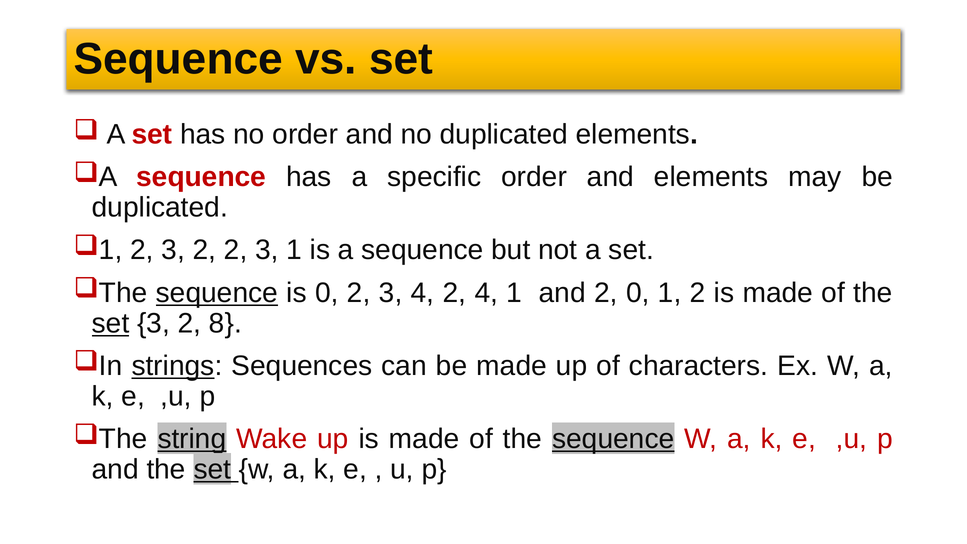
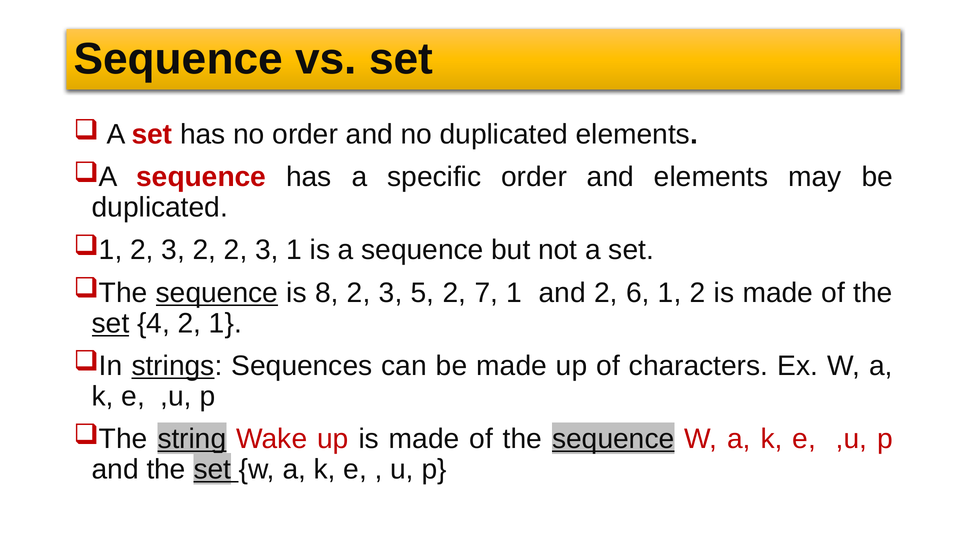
is 0: 0 -> 8
3 4: 4 -> 5
2 4: 4 -> 7
2 0: 0 -> 6
set 3: 3 -> 4
2 8: 8 -> 1
